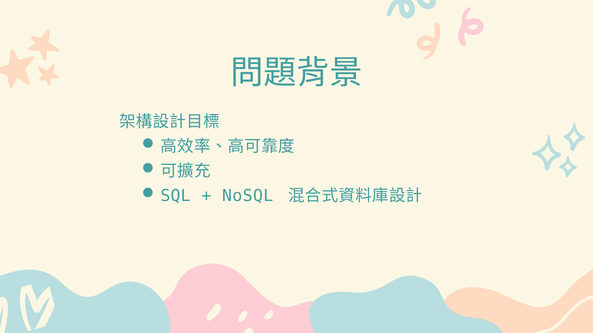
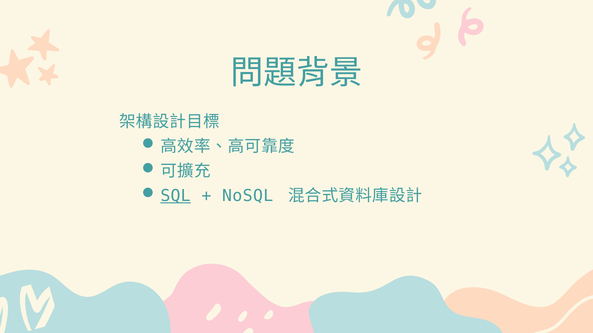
SQL underline: none -> present
